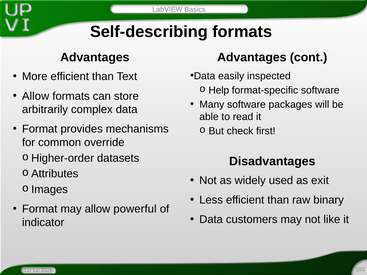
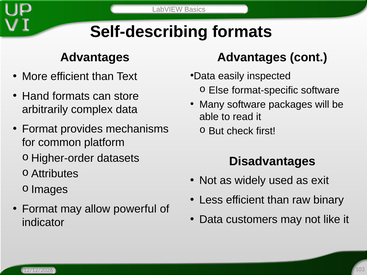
Help: Help -> Else
Allow at (36, 96): Allow -> Hand
override: override -> platform
